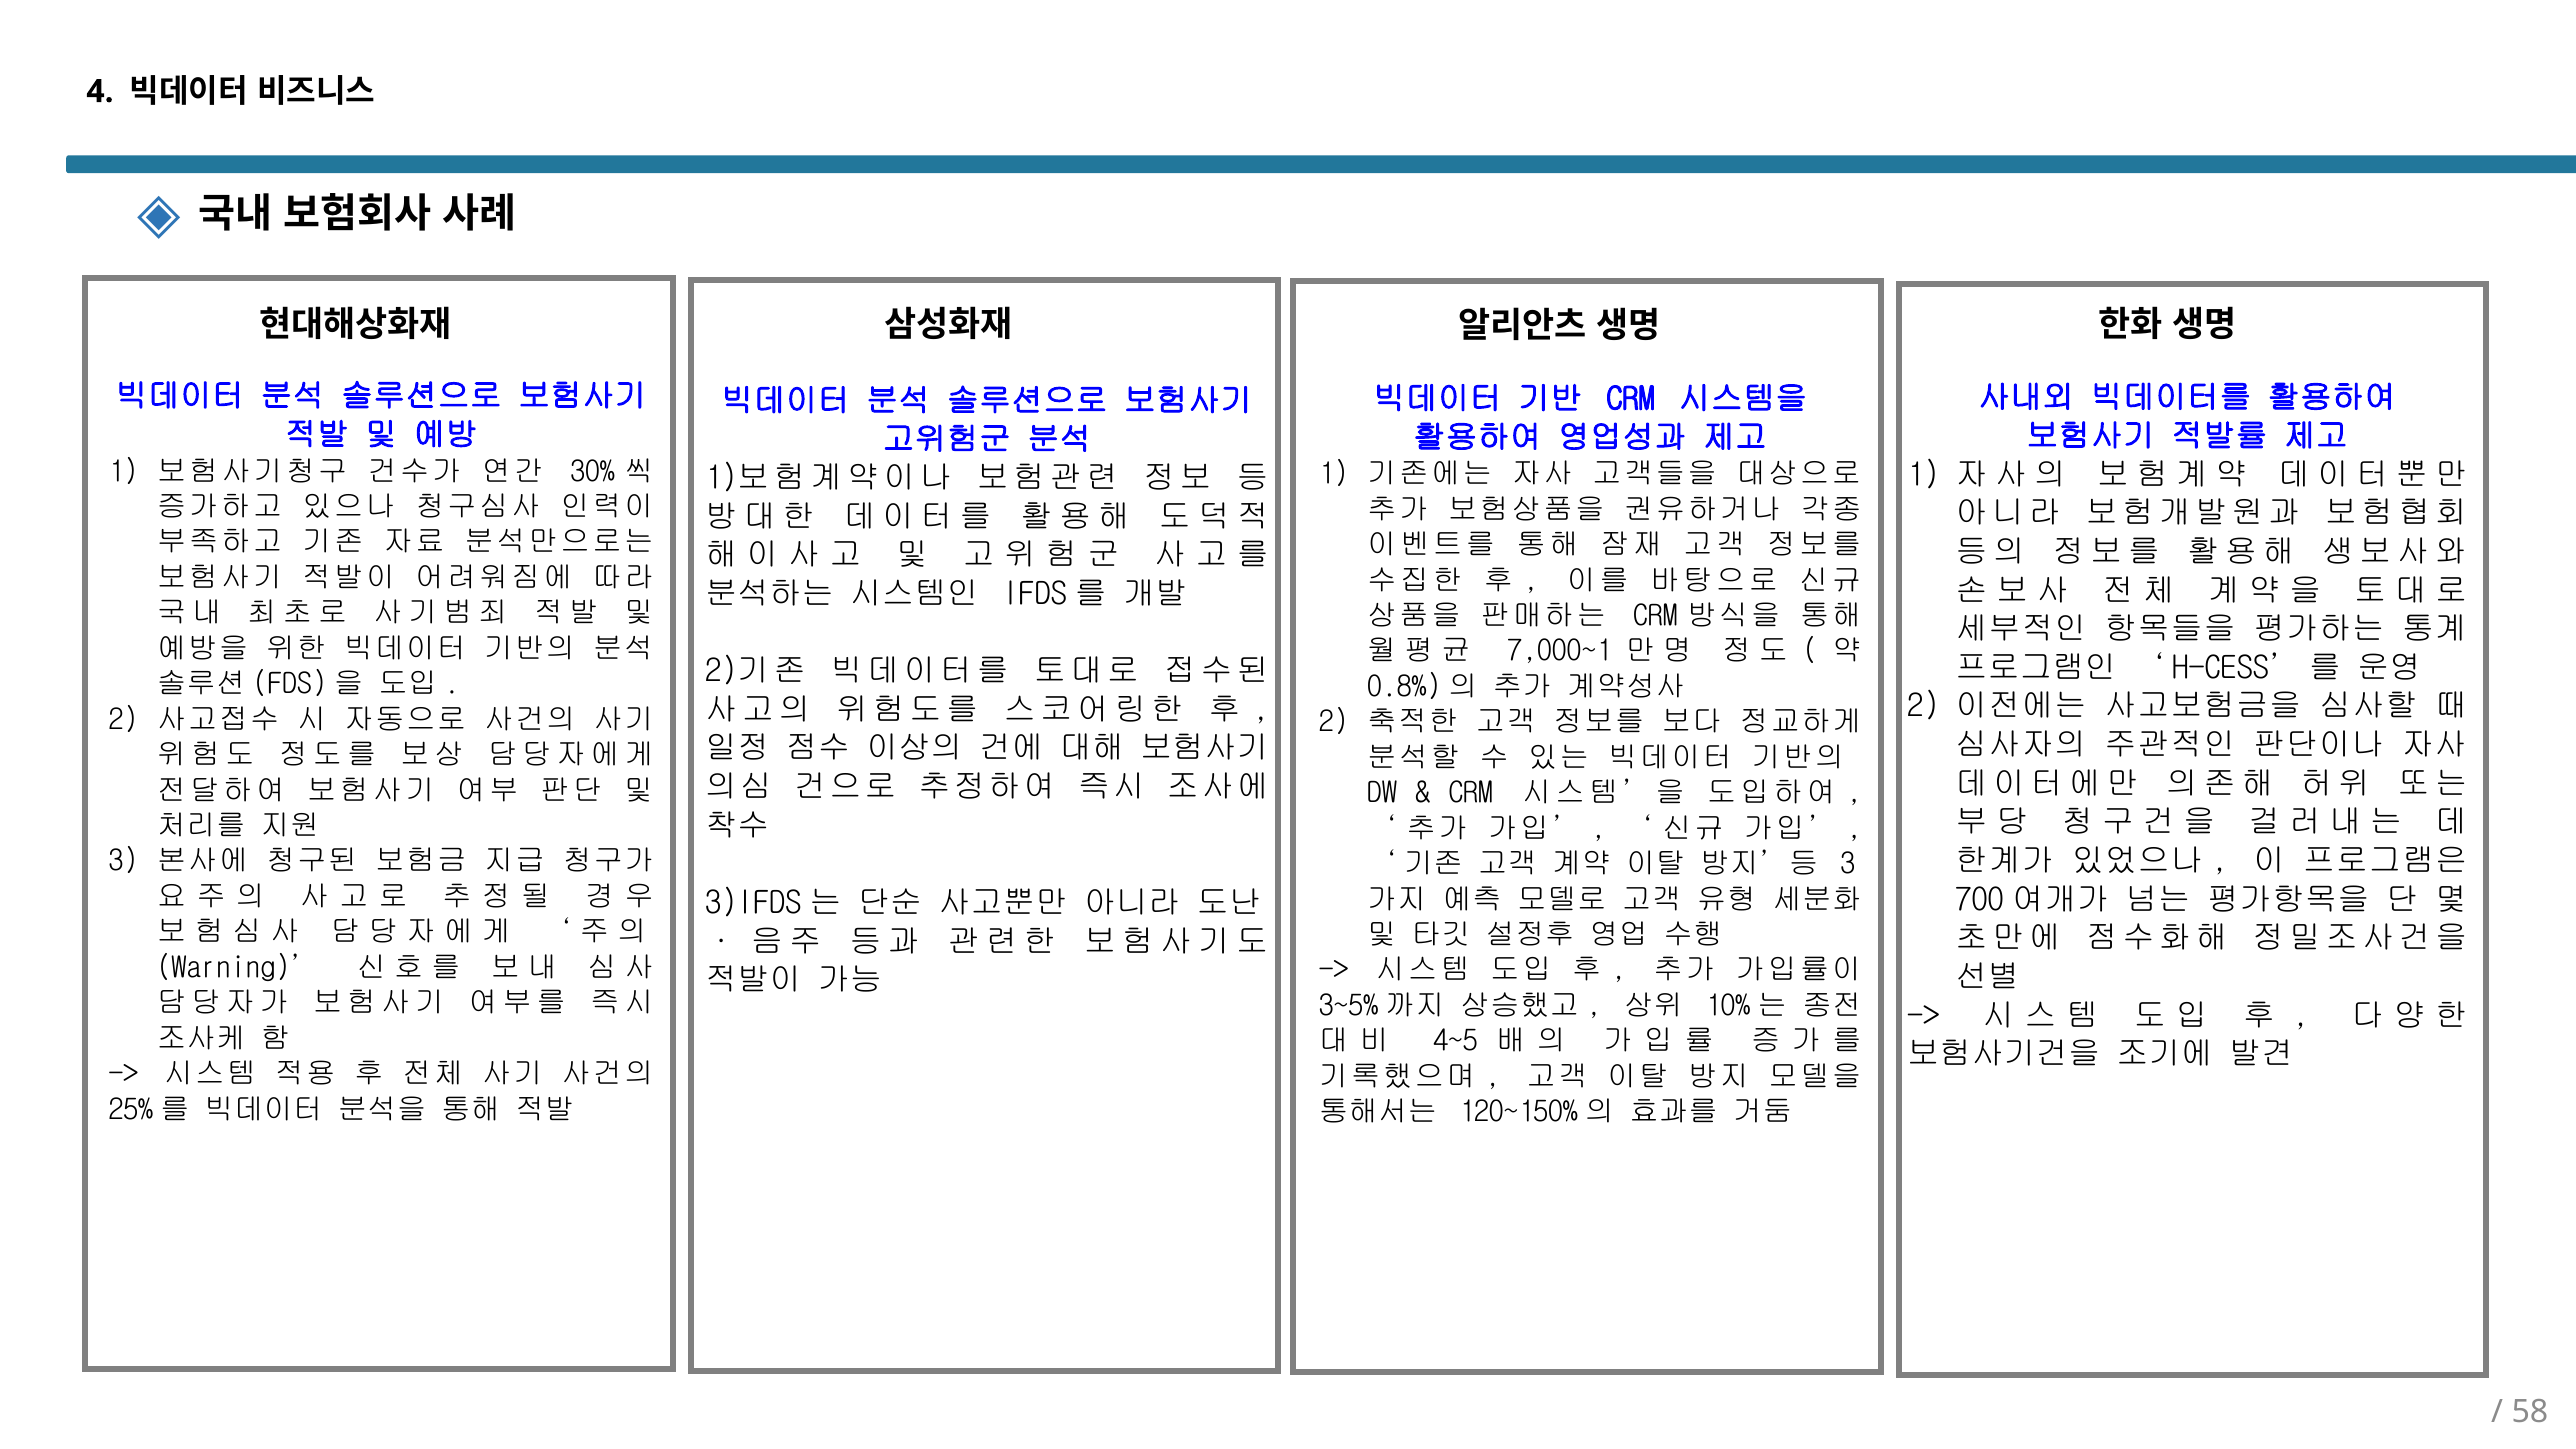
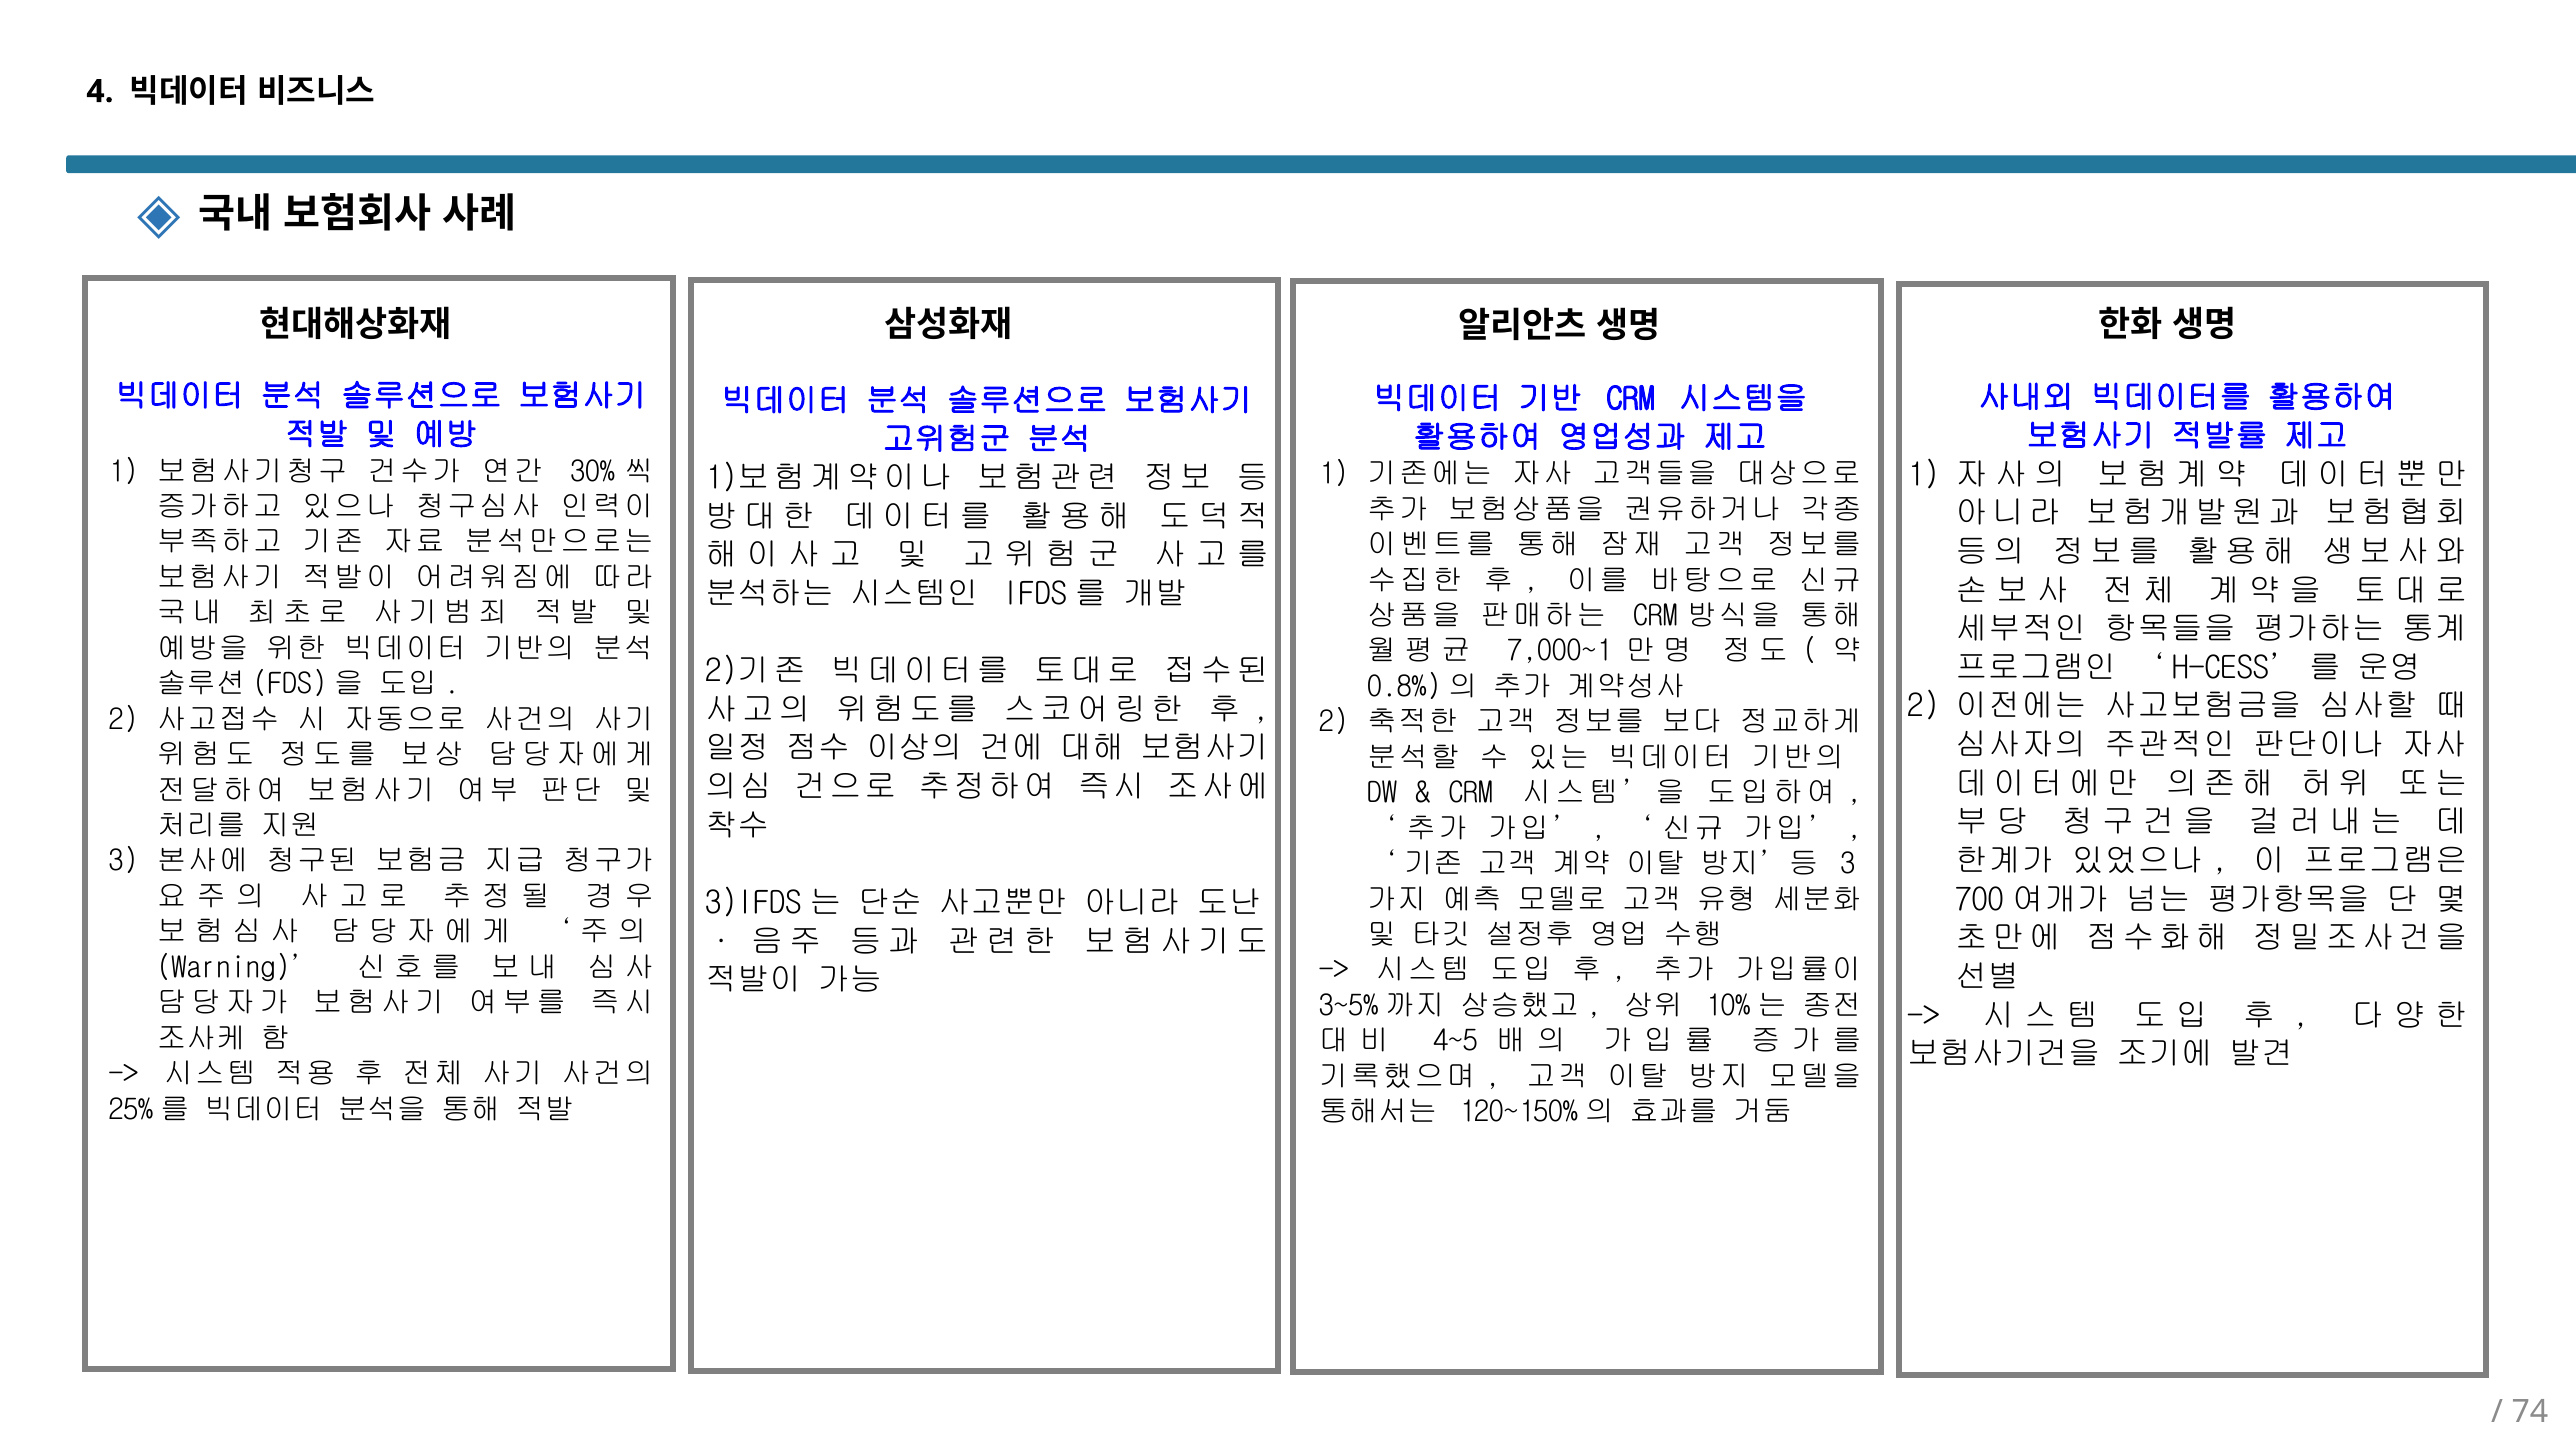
58: 58 -> 74
